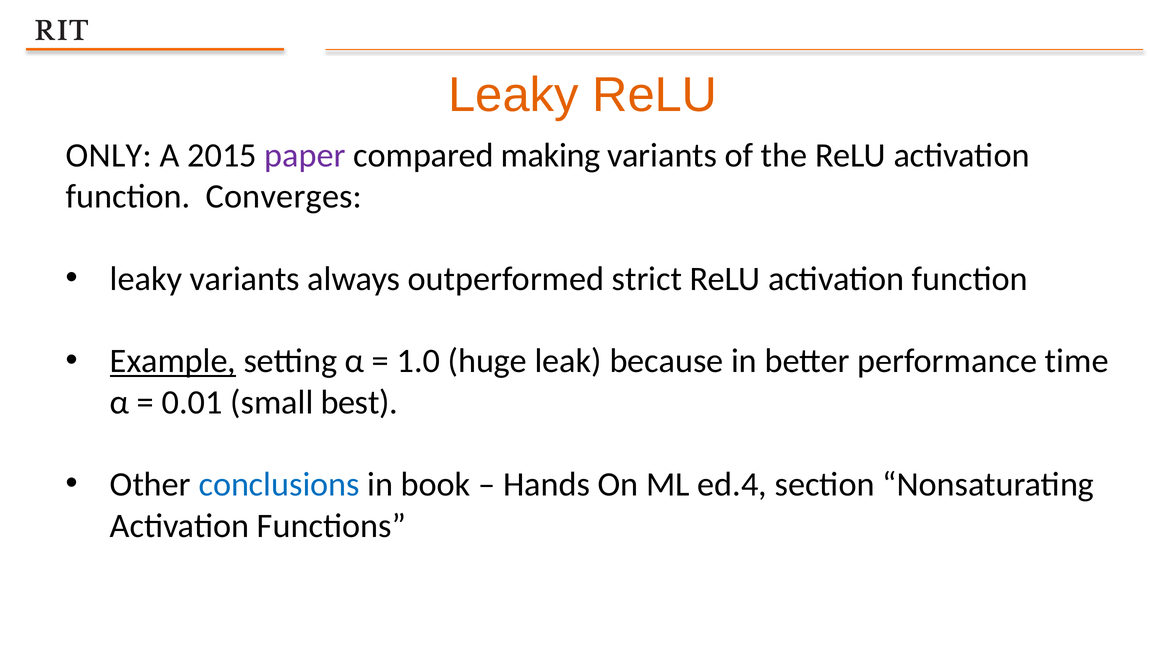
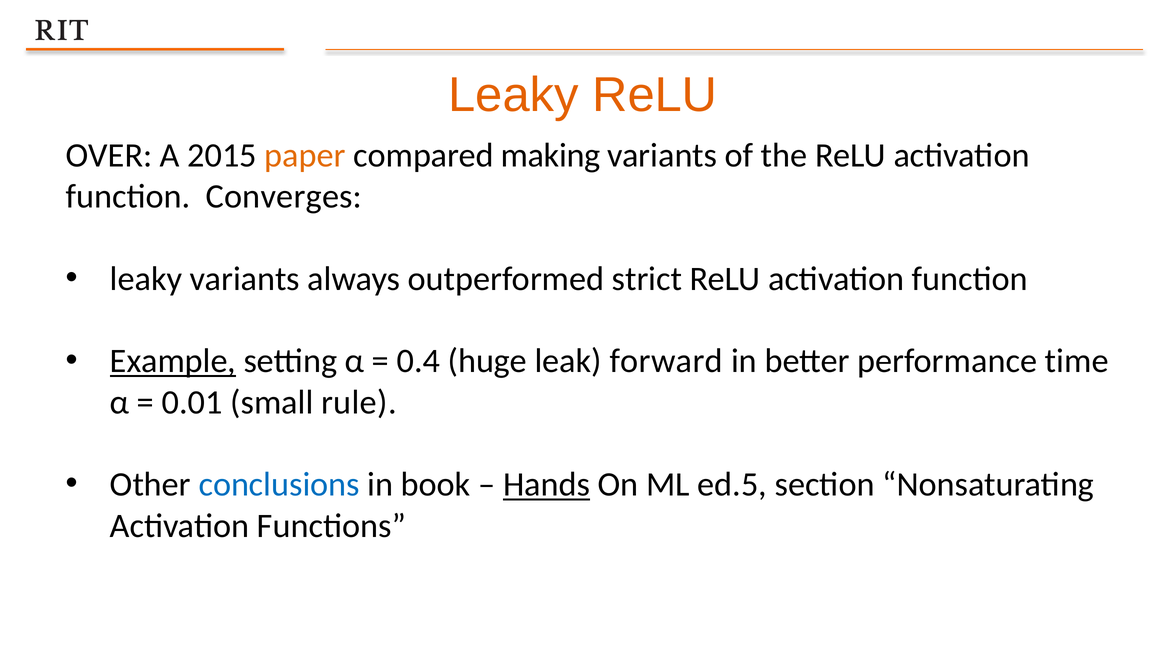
ONLY: ONLY -> OVER
paper colour: purple -> orange
1.0: 1.0 -> 0.4
because: because -> forward
best: best -> rule
Hands underline: none -> present
ed.4: ed.4 -> ed.5
